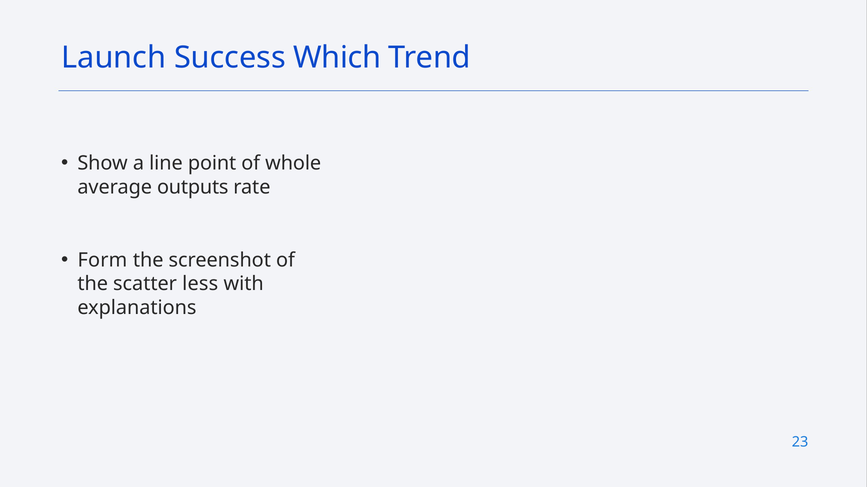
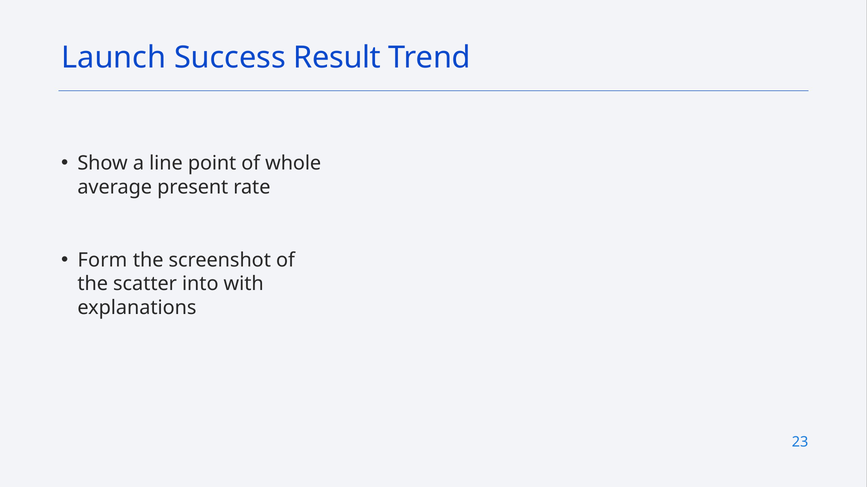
Which: Which -> Result
outputs: outputs -> present
less: less -> into
